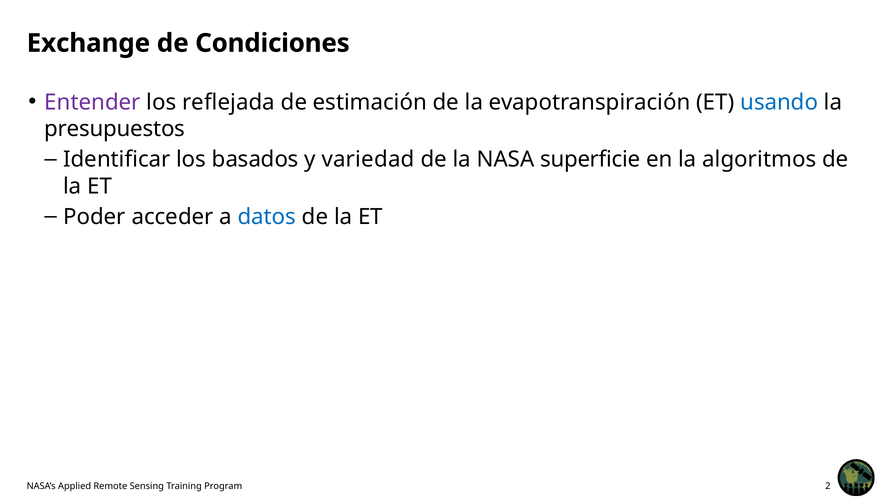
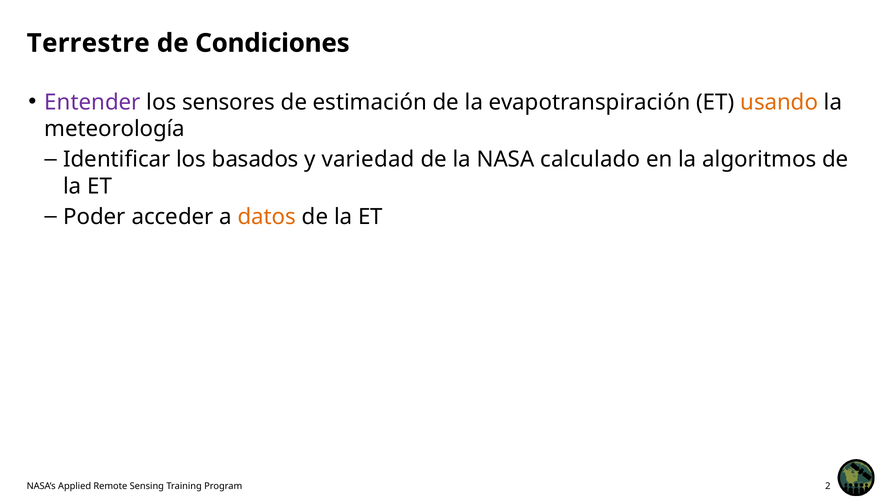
Exchange: Exchange -> Terrestre
reflejada: reflejada -> sensores
usando colour: blue -> orange
presupuestos: presupuestos -> meteorología
superficie: superficie -> calculado
datos colour: blue -> orange
